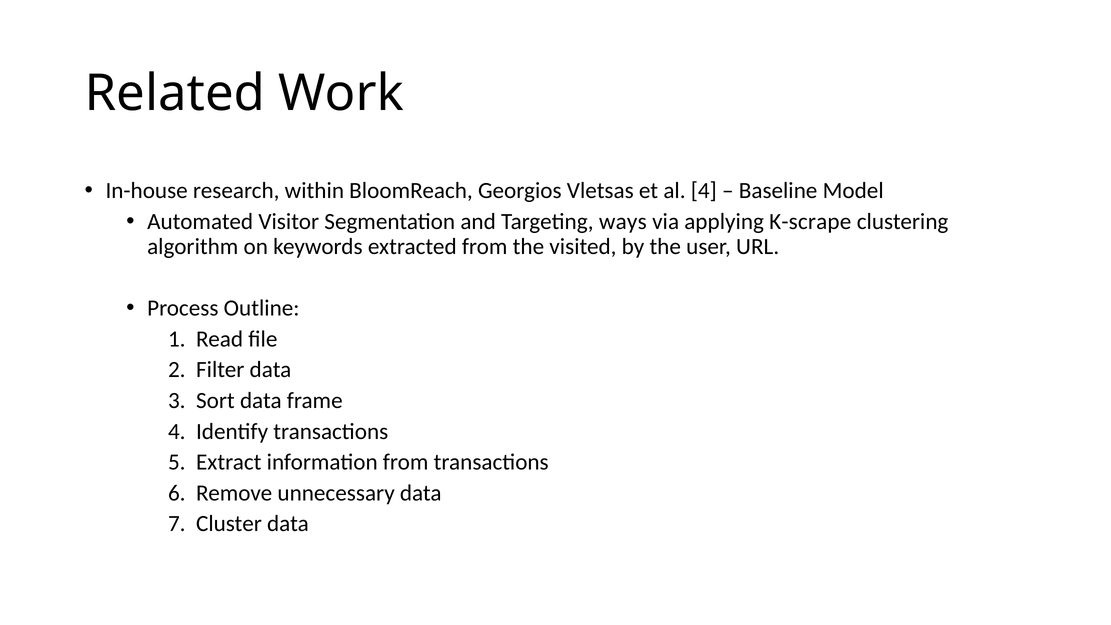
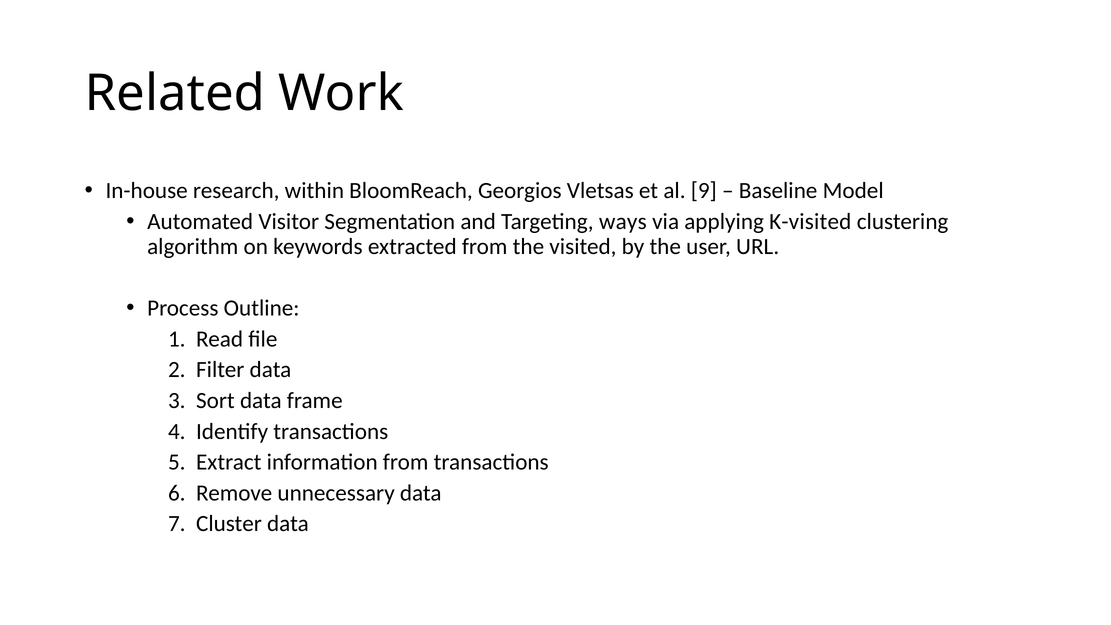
al 4: 4 -> 9
K-scrape: K-scrape -> K-visited
